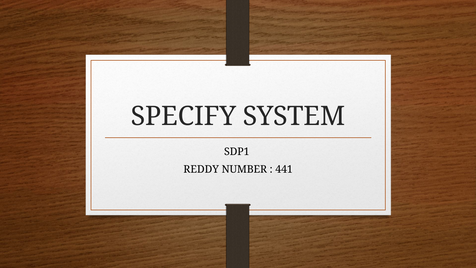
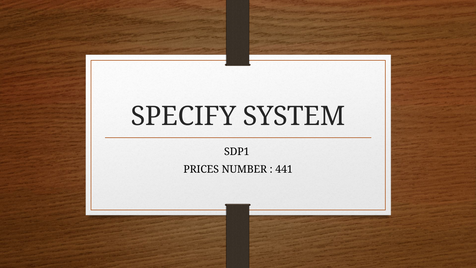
REDDY: REDDY -> PRICES
